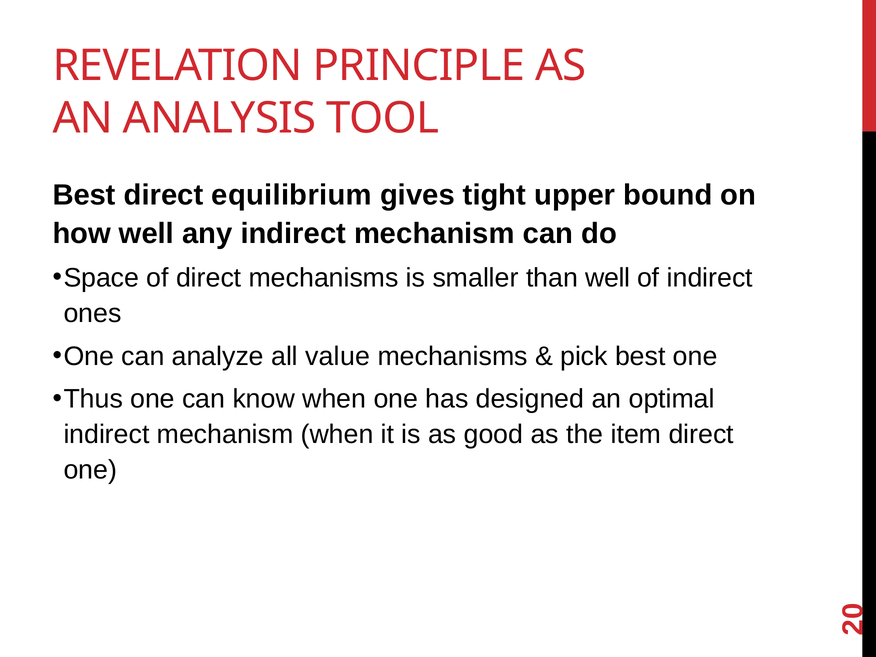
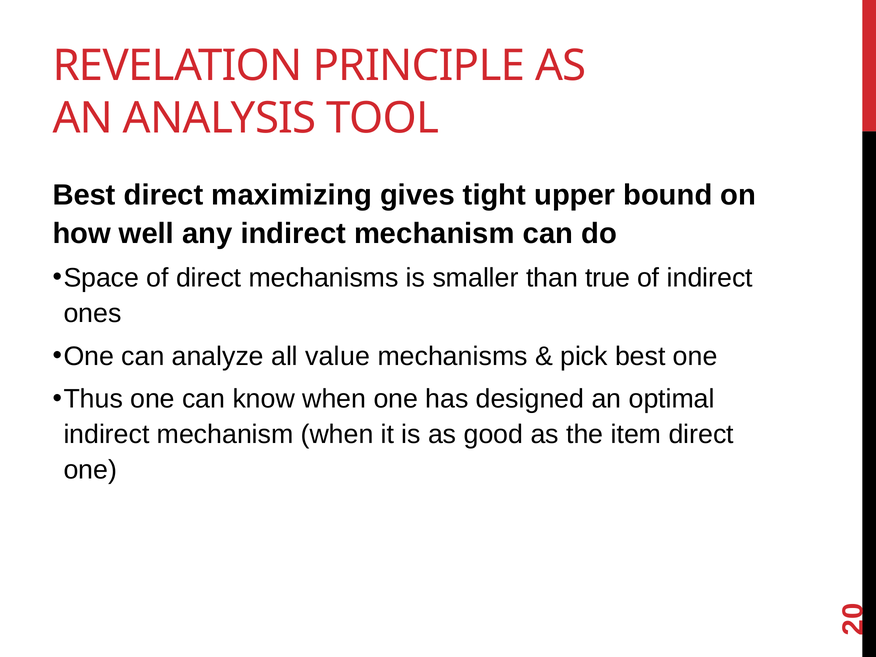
equilibrium: equilibrium -> maximizing
than well: well -> true
